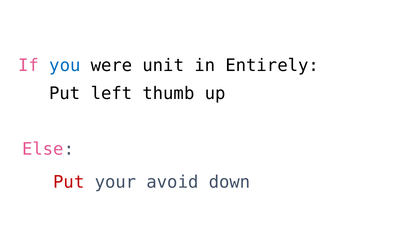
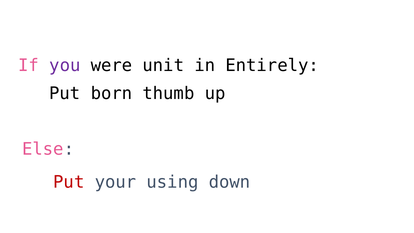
you colour: blue -> purple
left: left -> born
avoid: avoid -> using
